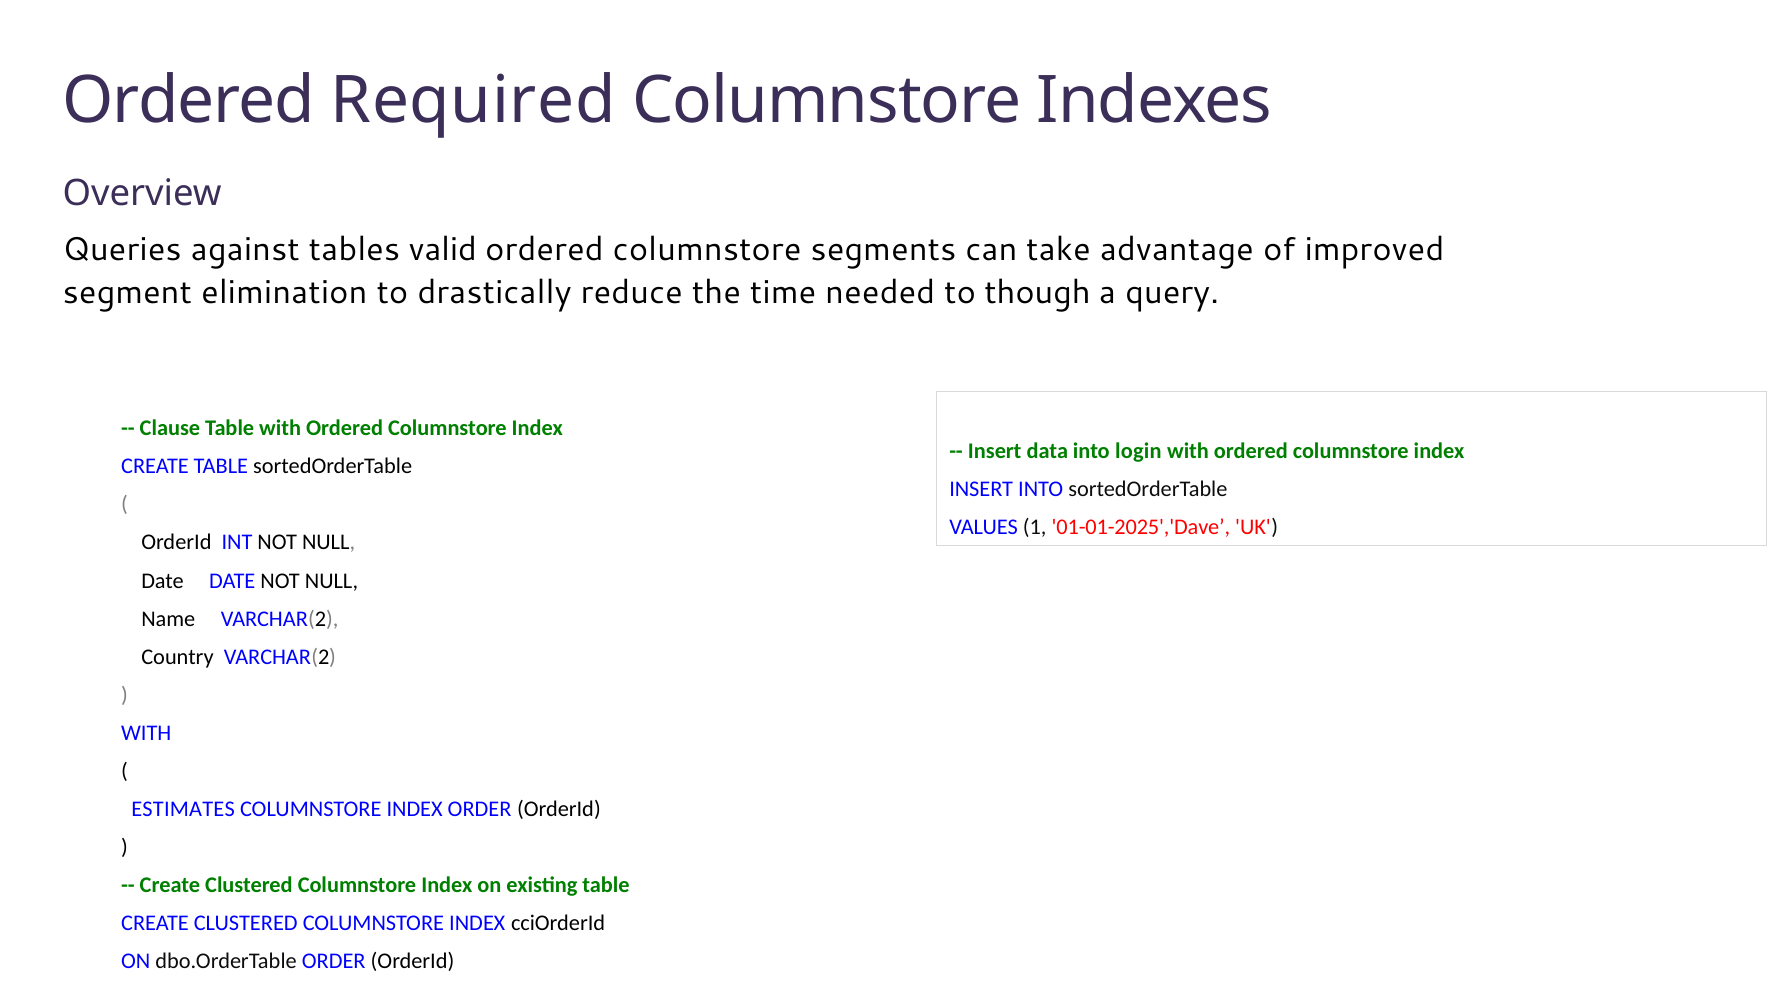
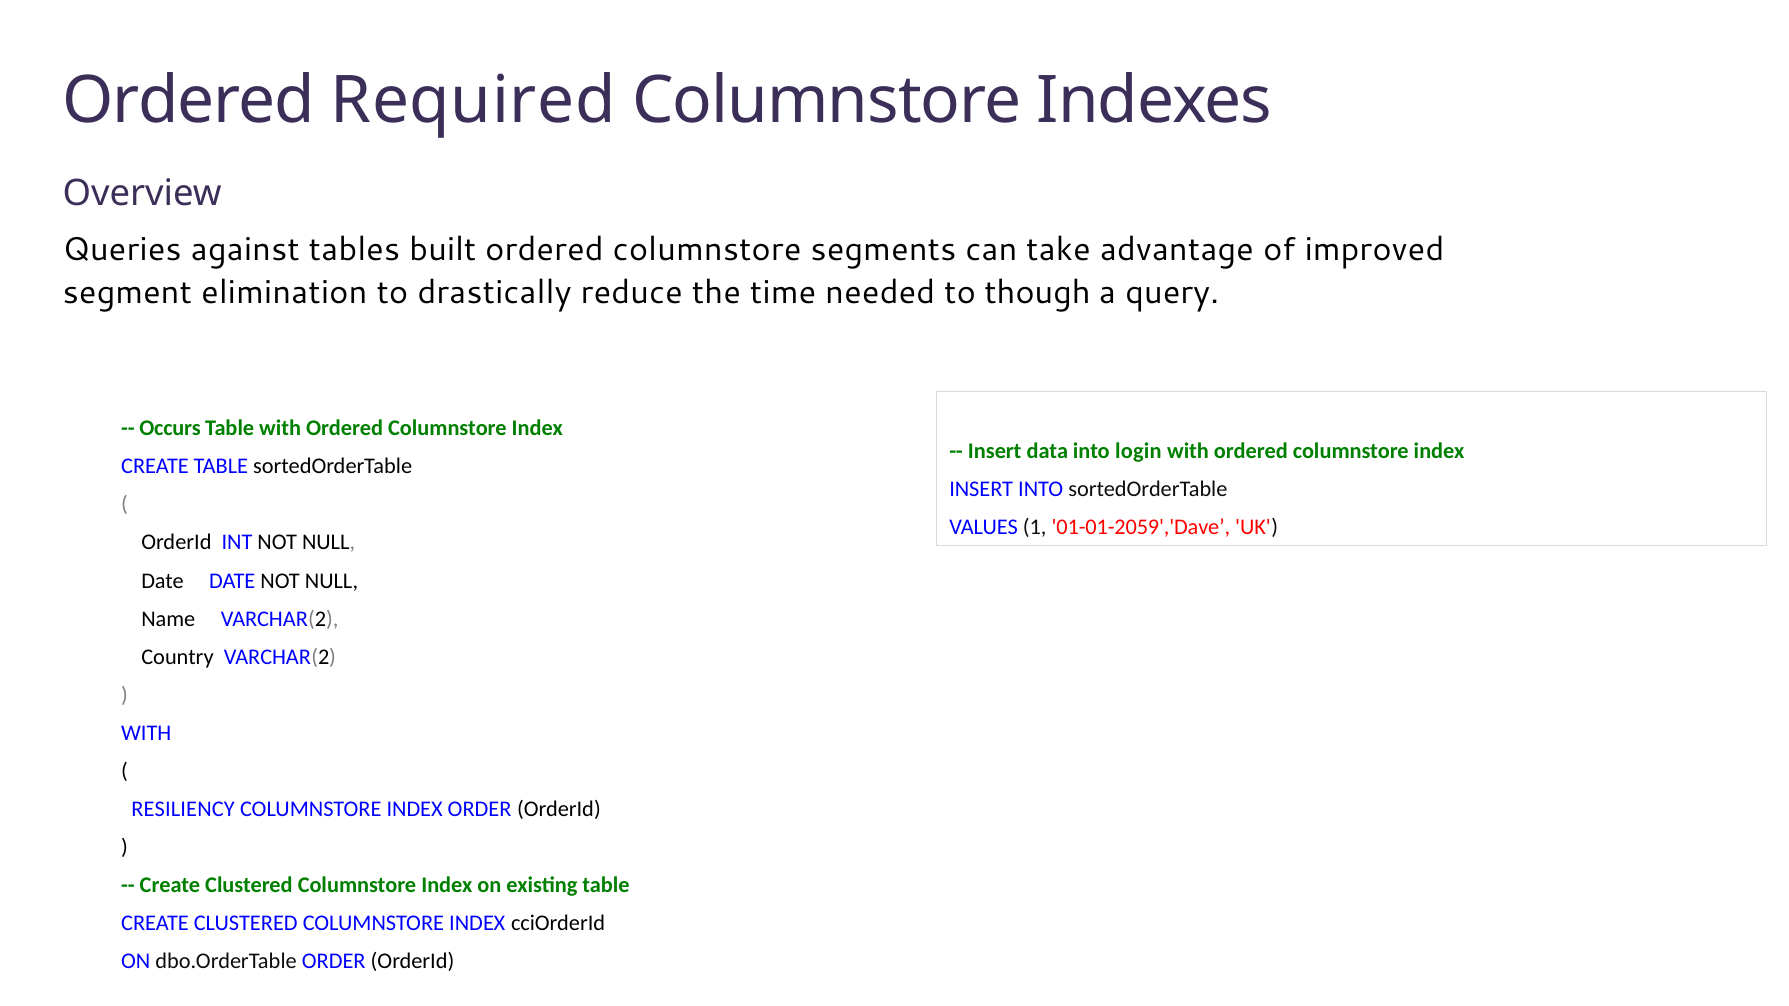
valid: valid -> built
Clause: Clause -> Occurs
01-01-2025','Dave: 01-01-2025','Dave -> 01-01-2059','Dave
ESTIMATES: ESTIMATES -> RESILIENCY
